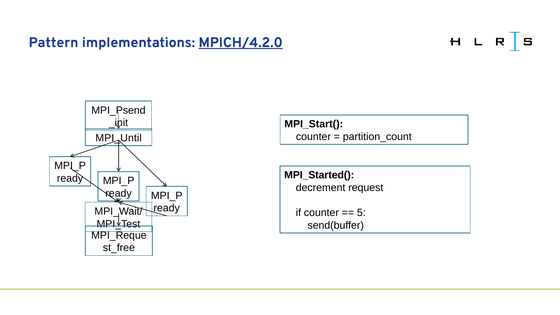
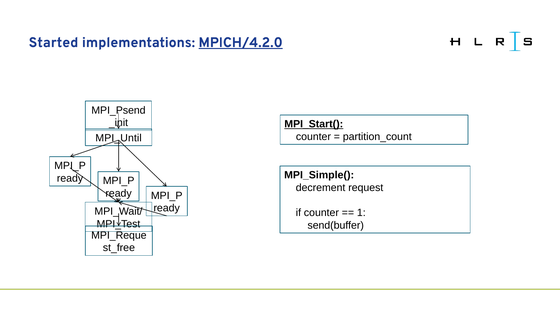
Pattern: Pattern -> Started
MPI_Start( underline: none -> present
MPI_Started(: MPI_Started( -> MPI_Simple(
5: 5 -> 1
